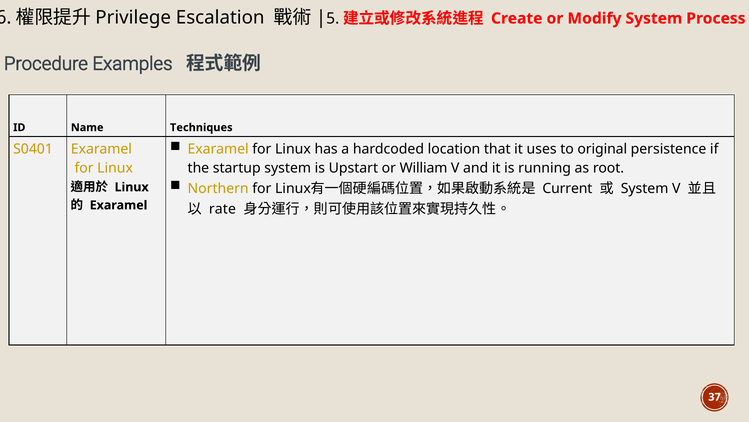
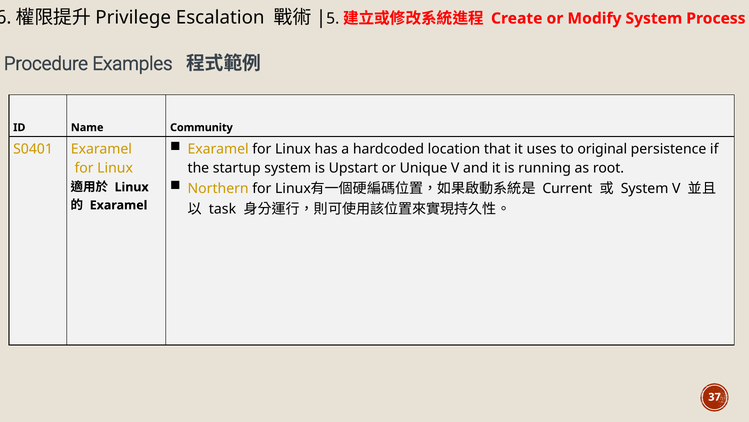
Techniques: Techniques -> Community
William: William -> Unique
rate: rate -> task
